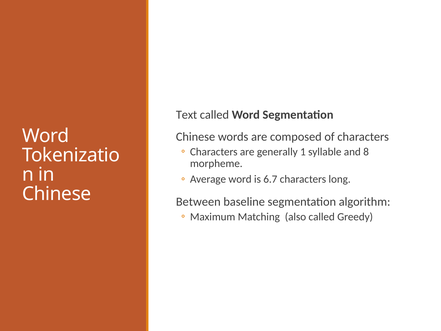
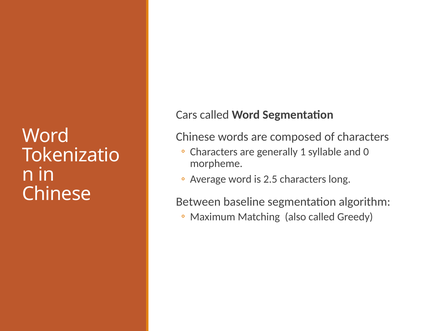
Text: Text -> Cars
8: 8 -> 0
6.7: 6.7 -> 2.5
